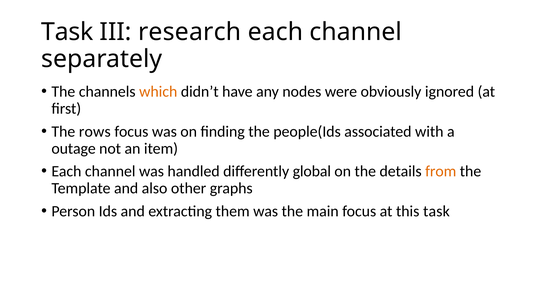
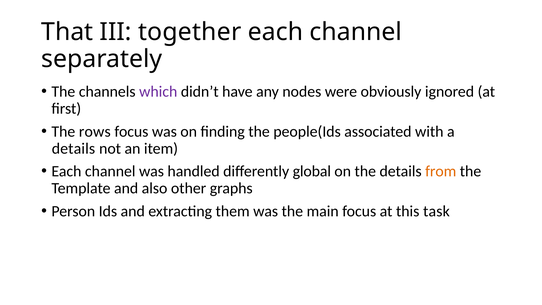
Task at (67, 32): Task -> That
research: research -> together
which colour: orange -> purple
outage at (74, 149): outage -> details
